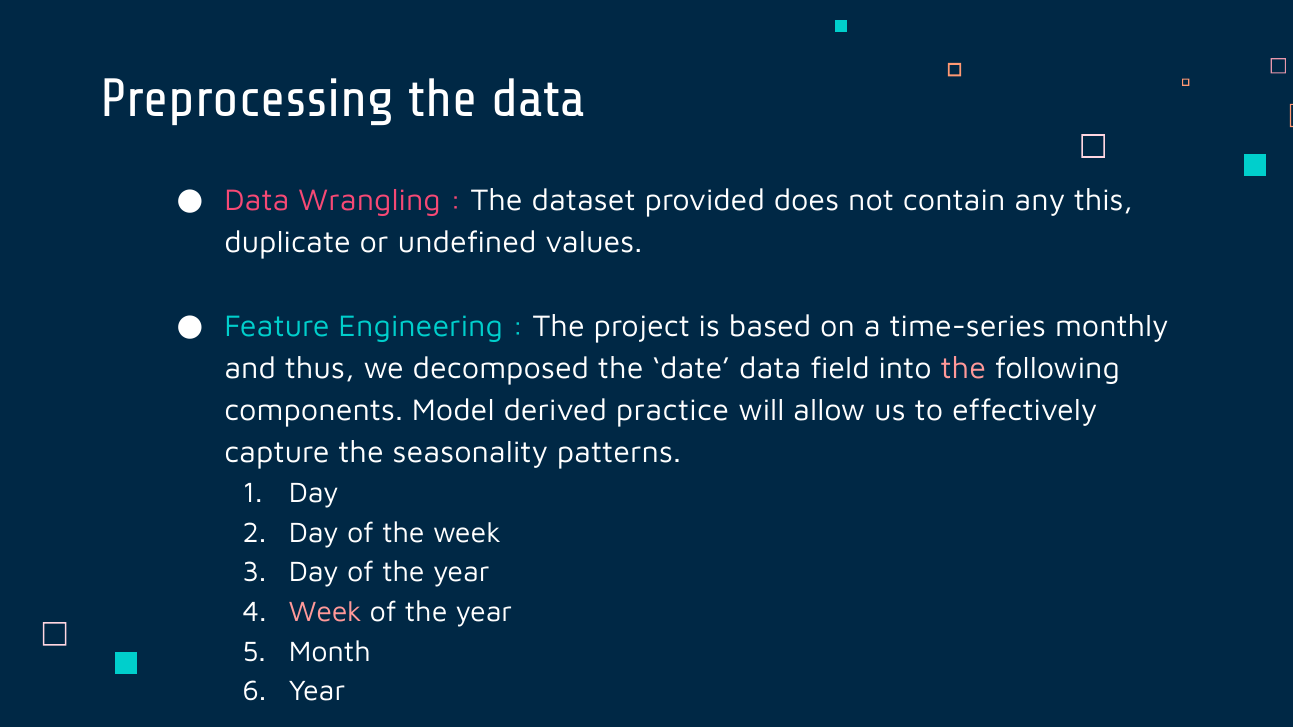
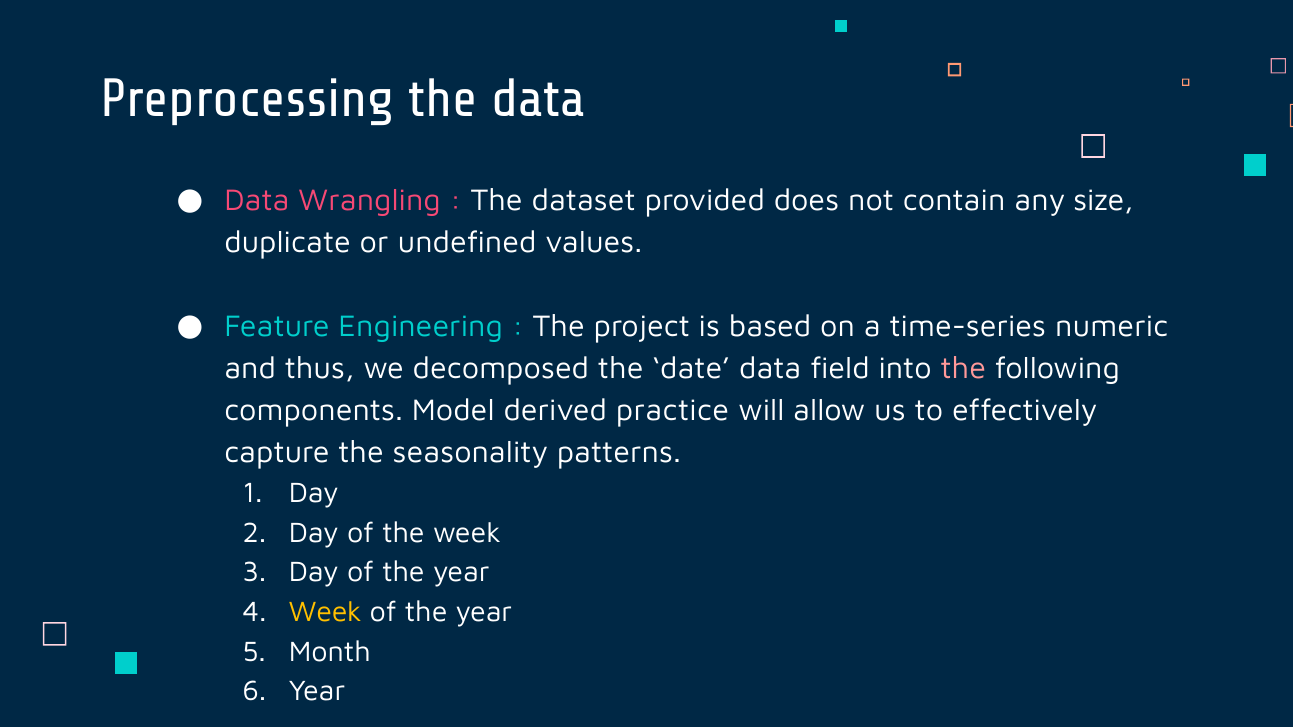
this: this -> size
monthly: monthly -> numeric
Week at (325, 612) colour: pink -> yellow
